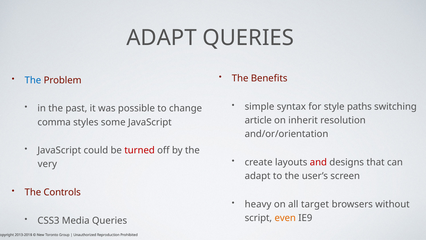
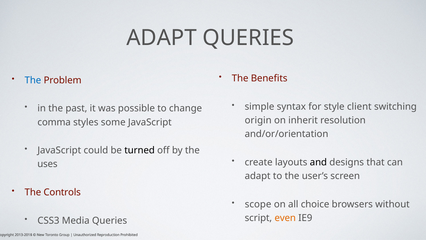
paths: paths -> client
article: article -> origin
turned colour: red -> black
and colour: red -> black
very: very -> uses
heavy: heavy -> scope
target: target -> choice
